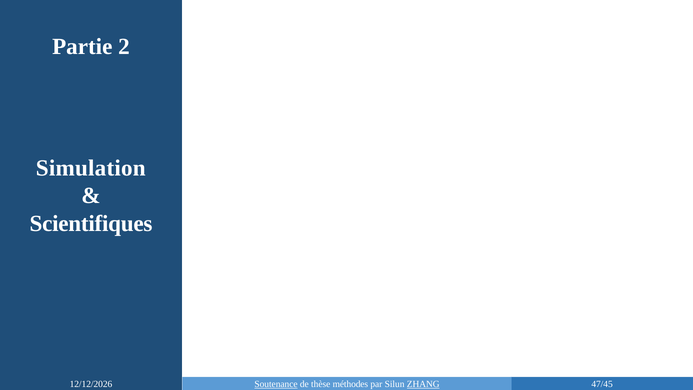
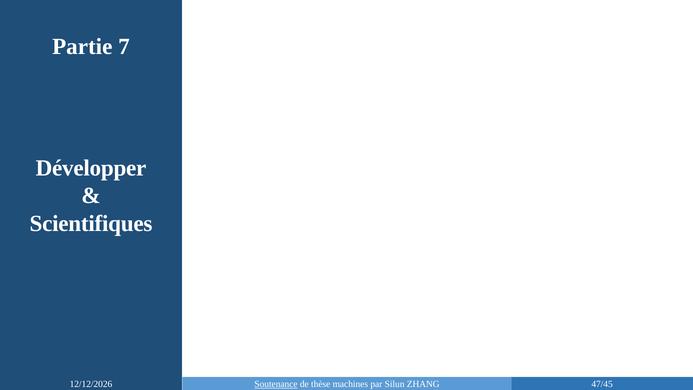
2: 2 -> 7
Simulation: Simulation -> Développer
méthodes: méthodes -> machines
ZHANG underline: present -> none
